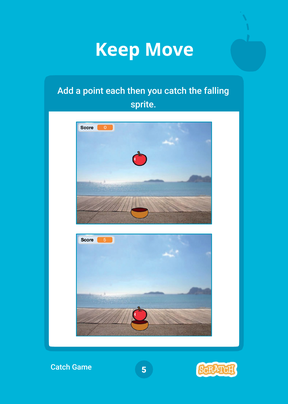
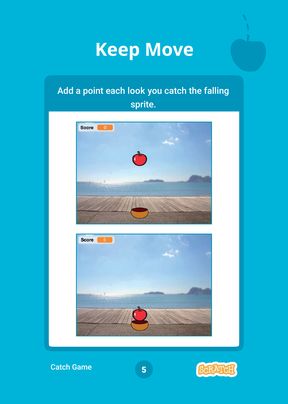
then: then -> look
